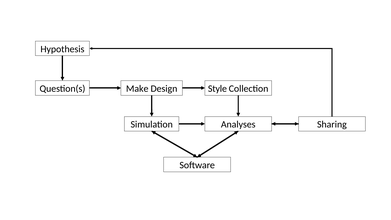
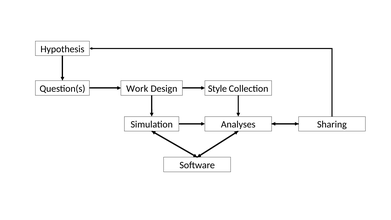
Make: Make -> Work
